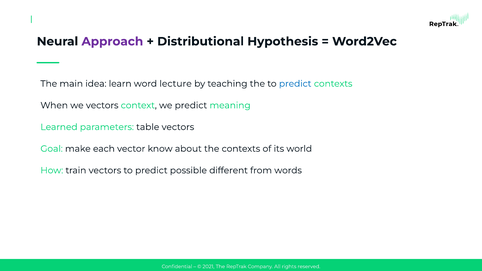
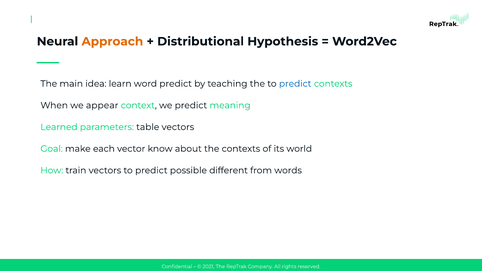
Approach colour: purple -> orange
word lecture: lecture -> predict
we vectors: vectors -> appear
